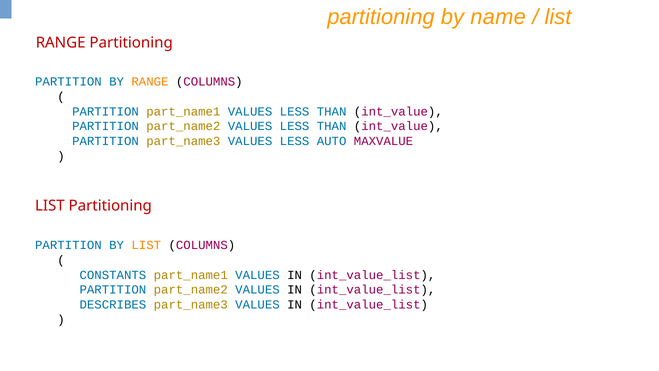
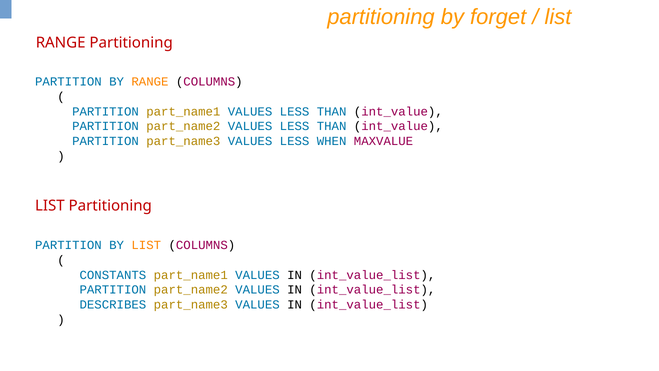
name: name -> forget
AUTO: AUTO -> WHEN
